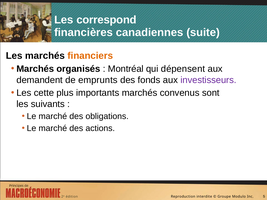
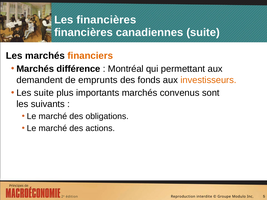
Les correspond: correspond -> financières
organisés: organisés -> différence
dépensent: dépensent -> permettant
investisseurs colour: purple -> orange
Les cette: cette -> suite
